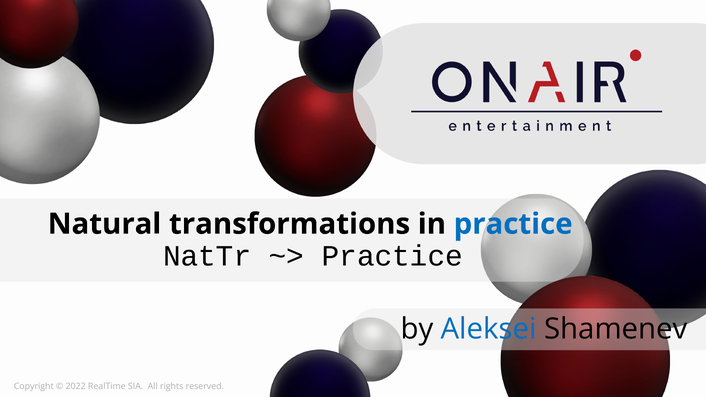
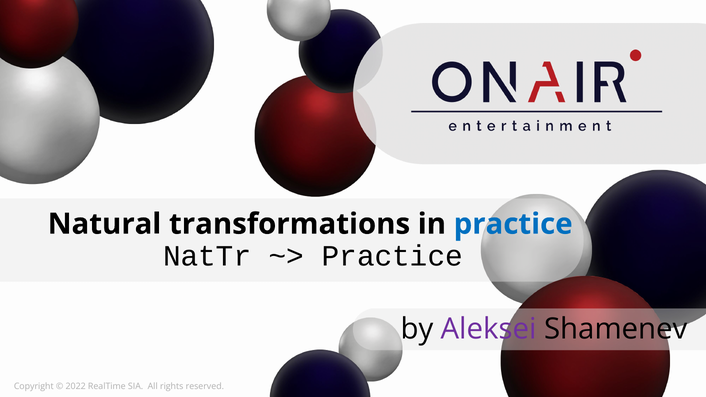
Aleksei colour: blue -> purple
